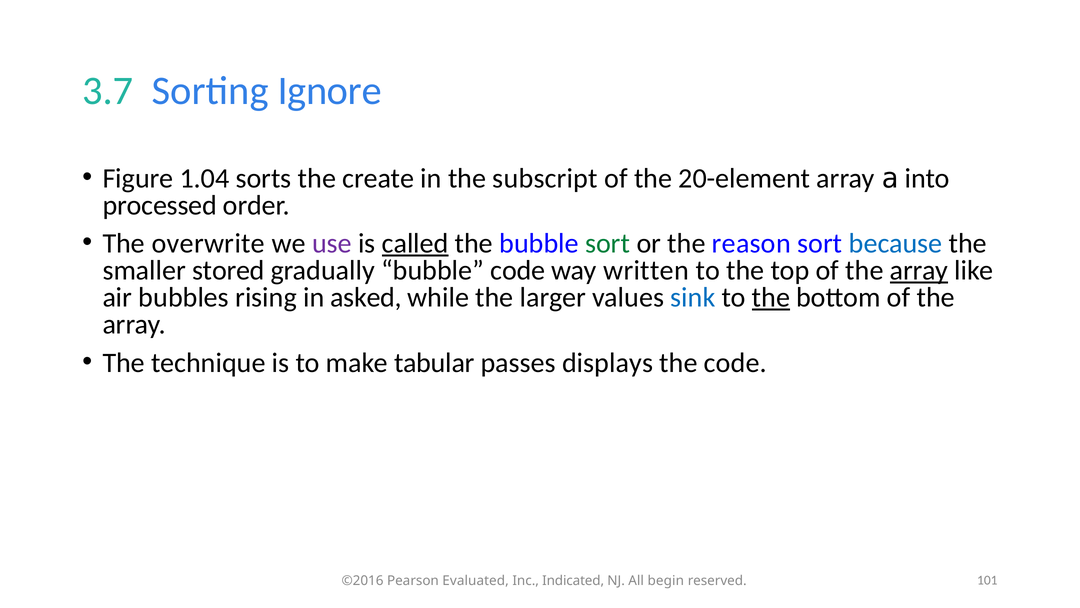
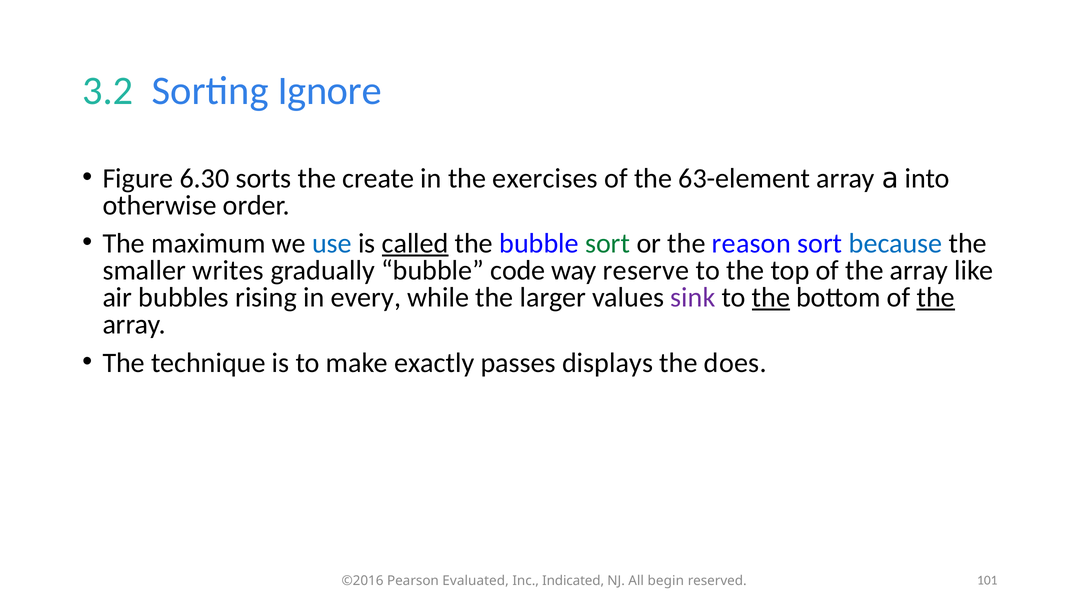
3.7: 3.7 -> 3.2
1.04: 1.04 -> 6.30
subscript: subscript -> exercises
20-element: 20-element -> 63-element
processed: processed -> otherwise
overwrite: overwrite -> maximum
use colour: purple -> blue
stored: stored -> writes
written: written -> reserve
array at (919, 270) underline: present -> none
asked: asked -> every
sink colour: blue -> purple
the at (936, 297) underline: none -> present
tabular: tabular -> exactly
the code: code -> does
